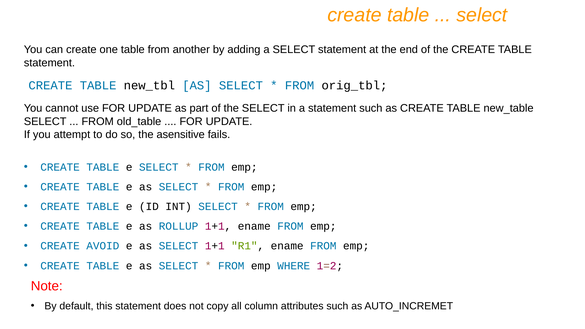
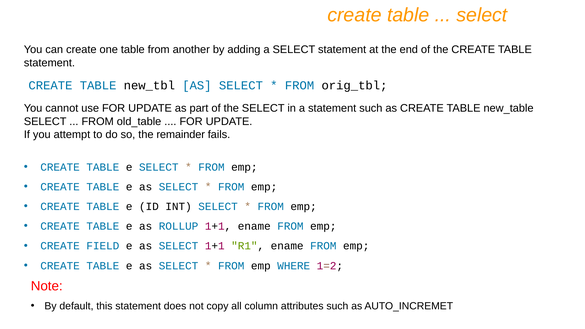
asensitive: asensitive -> remainder
AVOID: AVOID -> FIELD
